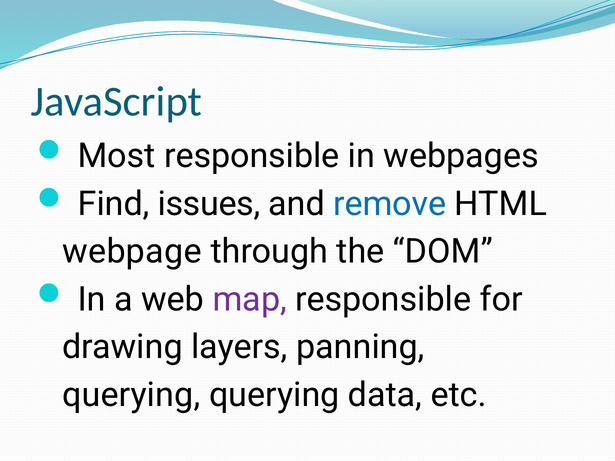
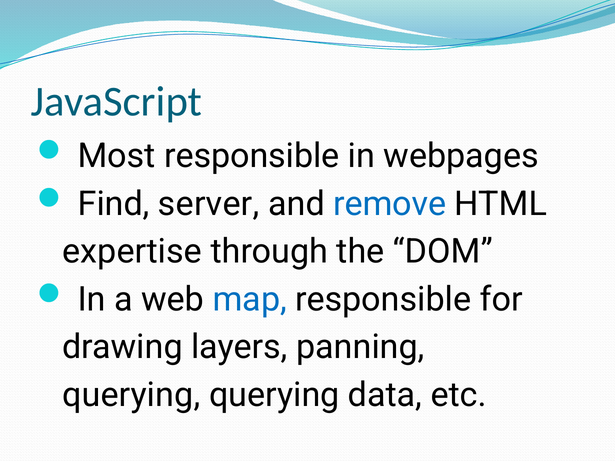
issues: issues -> server
webpage: webpage -> expertise
map colour: purple -> blue
